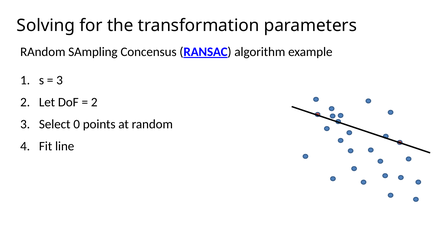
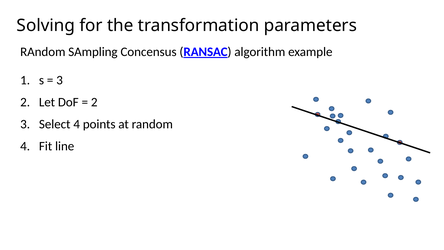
Select 0: 0 -> 4
